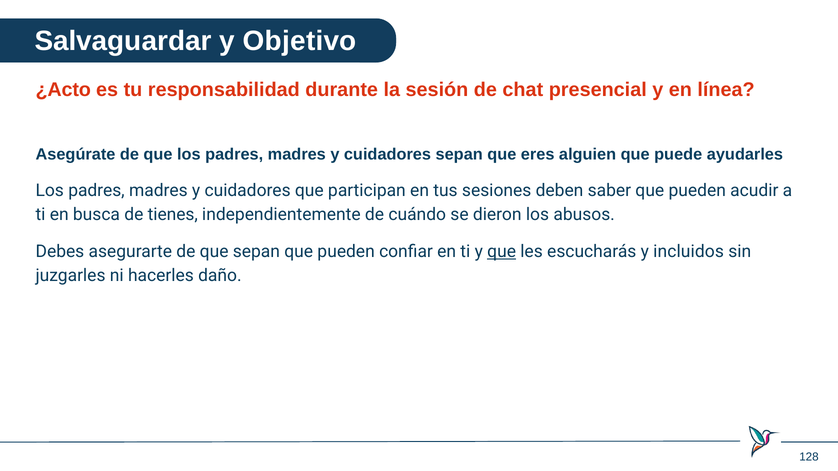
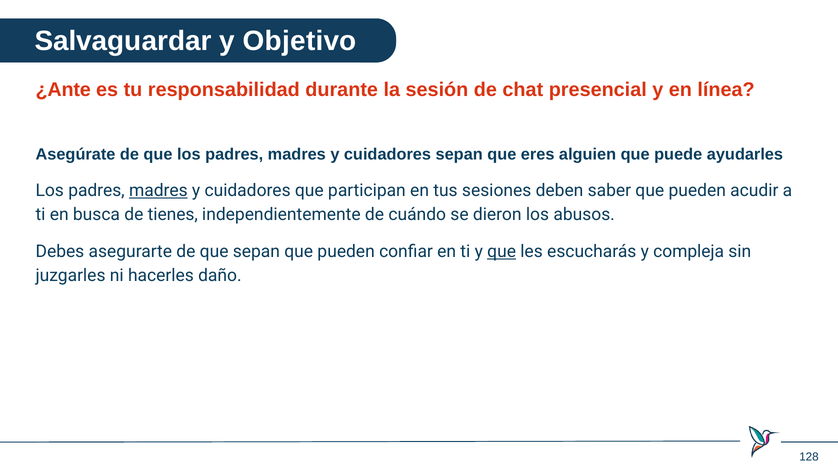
¿Acto: ¿Acto -> ¿Ante
madres at (158, 191) underline: none -> present
incluidos: incluidos -> compleja
